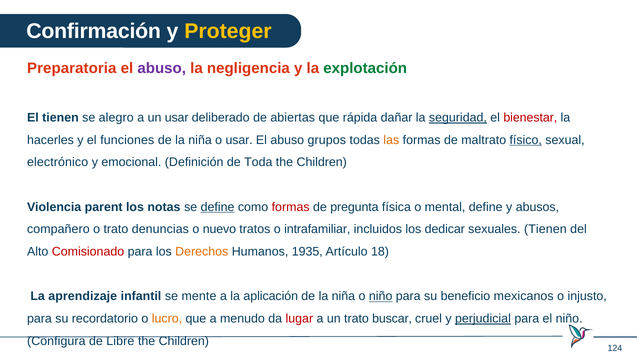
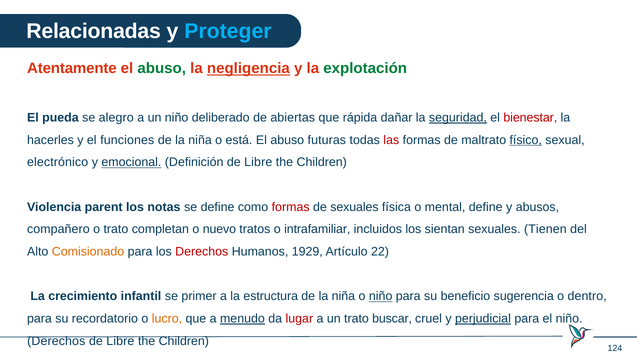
Confirmación: Confirmación -> Relacionadas
Proteger colour: yellow -> light blue
Preparatoria: Preparatoria -> Atentamente
abuso at (162, 68) colour: purple -> green
negligencia underline: none -> present
El tienen: tienen -> pueda
un usar: usar -> niño
o usar: usar -> está
grupos: grupos -> futuras
las colour: orange -> red
emocional underline: none -> present
Definición de Toda: Toda -> Libre
define at (218, 207) underline: present -> none
de pregunta: pregunta -> sexuales
denuncias: denuncias -> completan
dedicar: dedicar -> sientan
Comisionado colour: red -> orange
Derechos at (202, 251) colour: orange -> red
1935: 1935 -> 1929
18: 18 -> 22
aprendizaje: aprendizaje -> crecimiento
mente: mente -> primer
aplicación: aplicación -> estructura
mexicanos: mexicanos -> sugerencia
injusto: injusto -> dentro
menudo underline: none -> present
Configura at (56, 340): Configura -> Derechos
